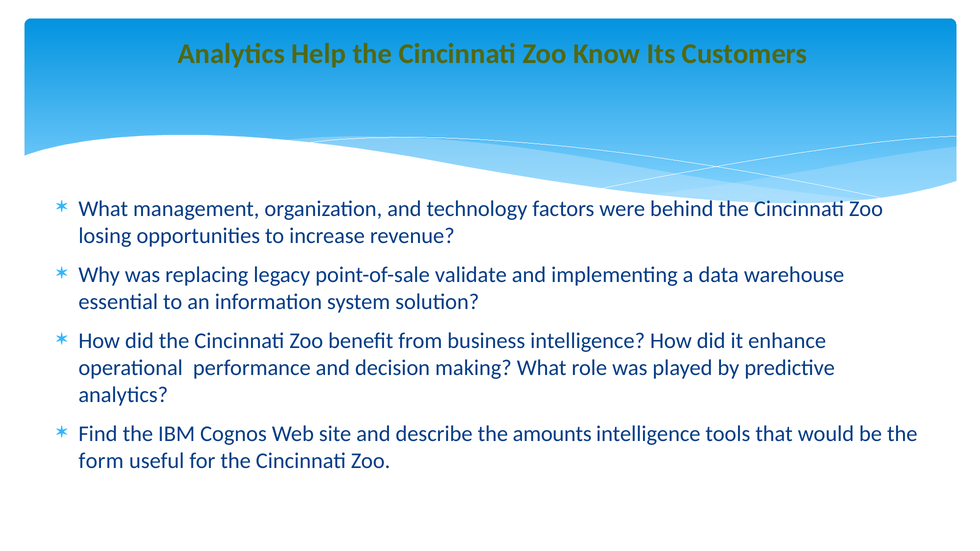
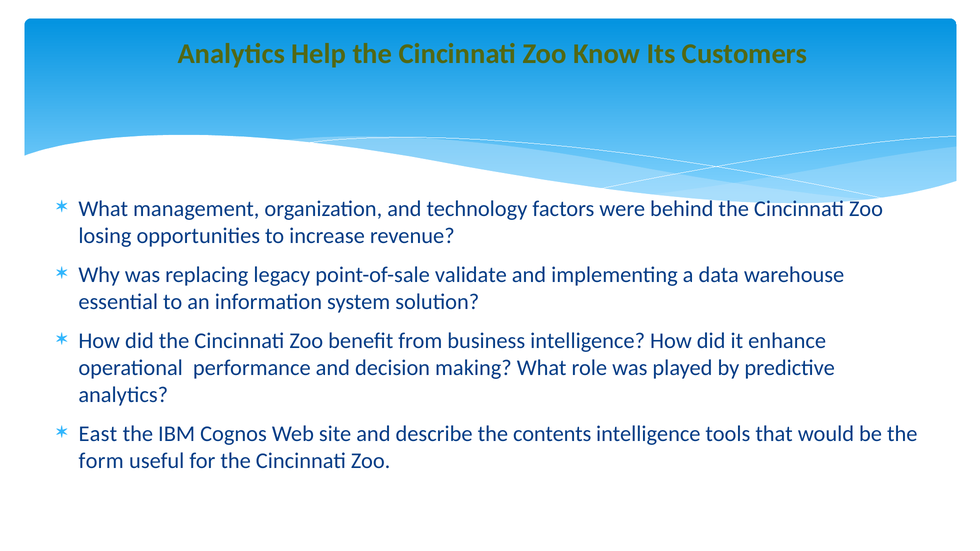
Find: Find -> East
amounts: amounts -> contents
